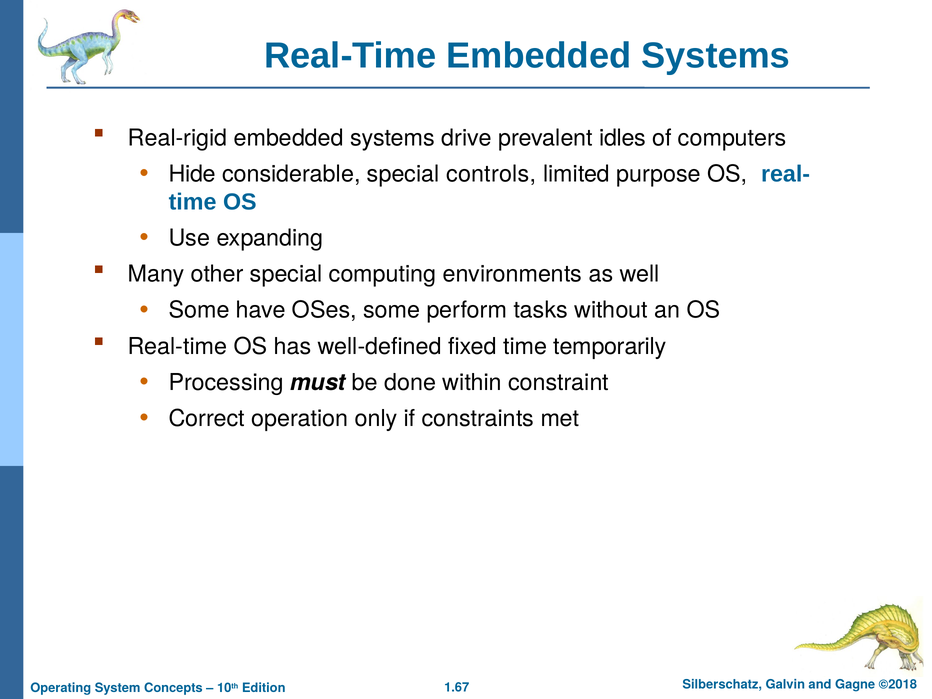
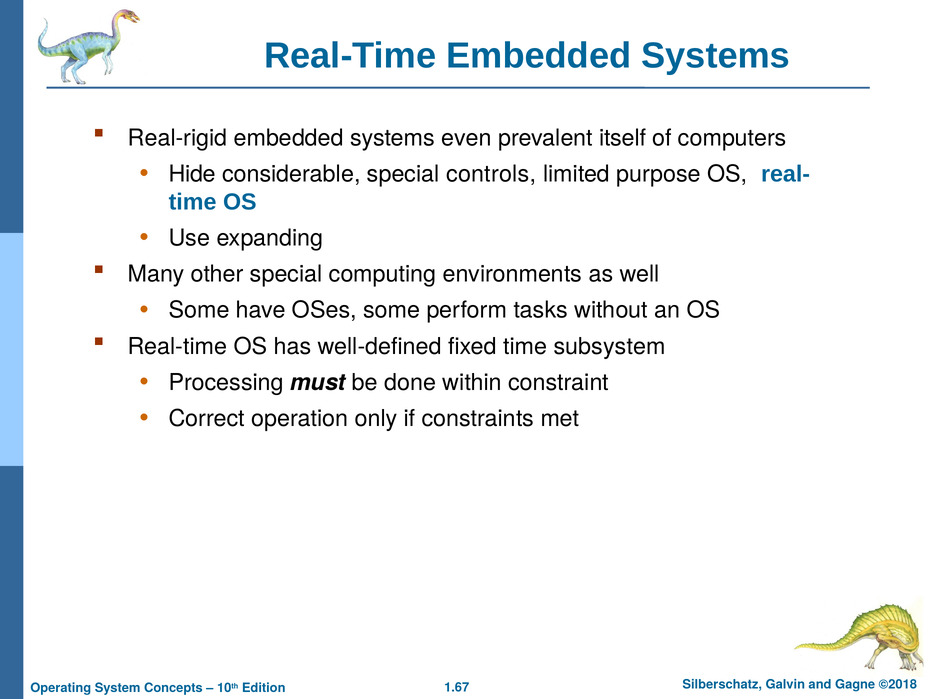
drive: drive -> even
idles: idles -> itself
temporarily: temporarily -> subsystem
